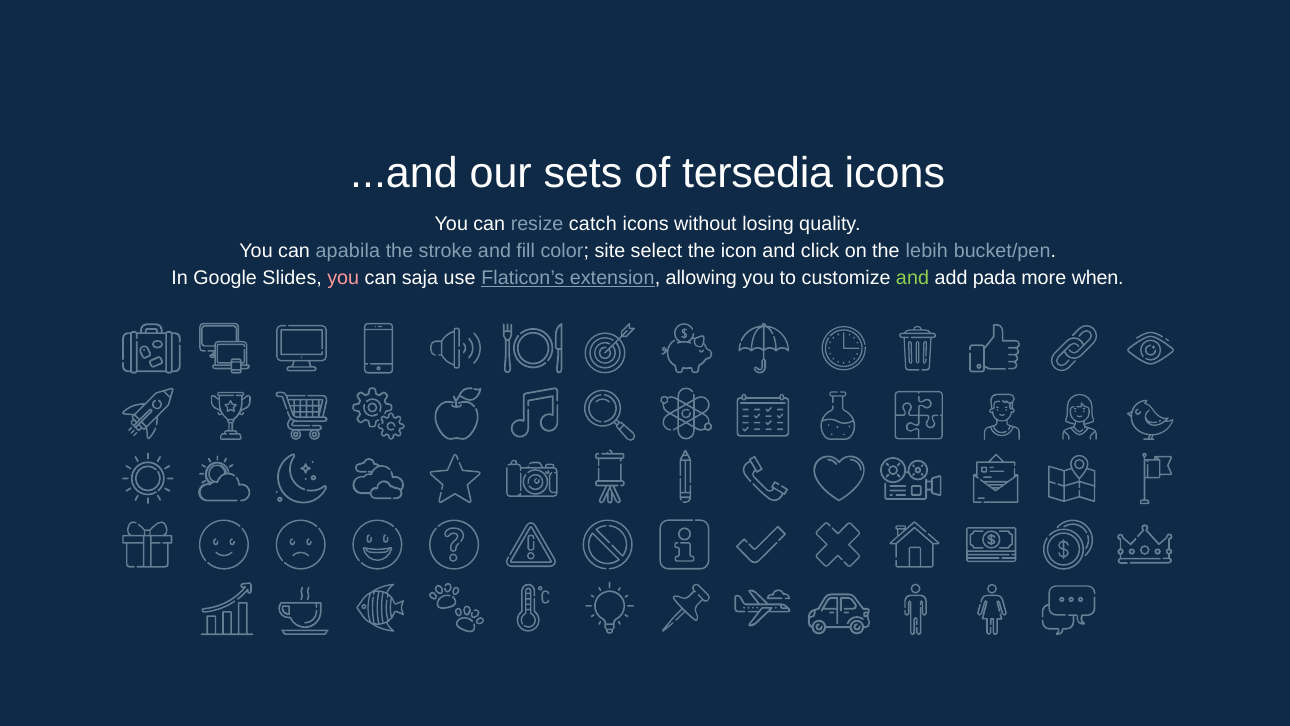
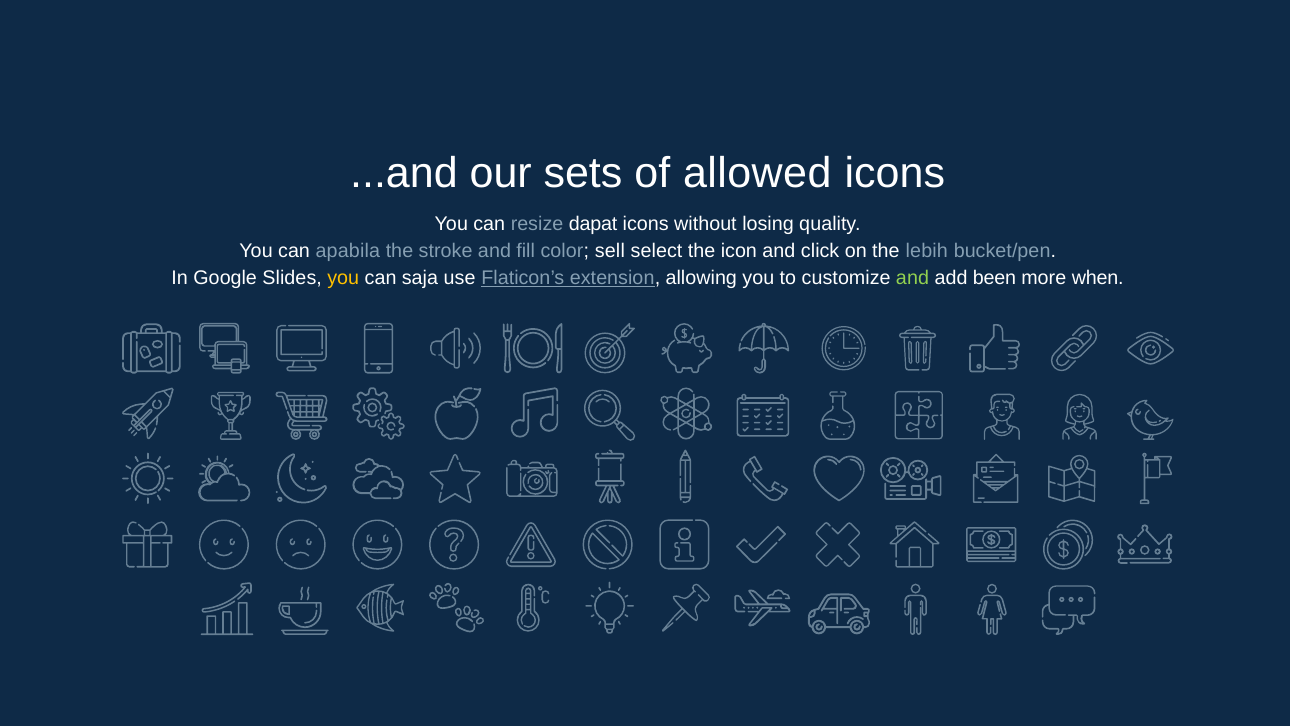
tersedia: tersedia -> allowed
catch: catch -> dapat
site: site -> sell
you at (343, 278) colour: pink -> yellow
pada: pada -> been
